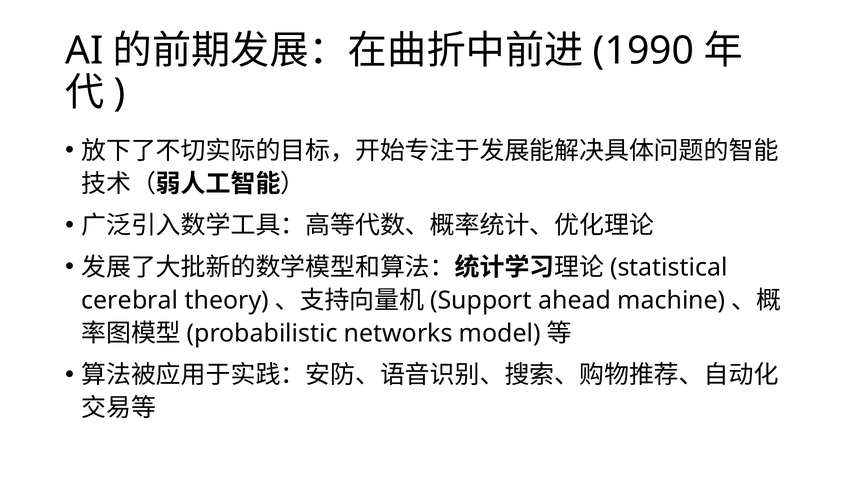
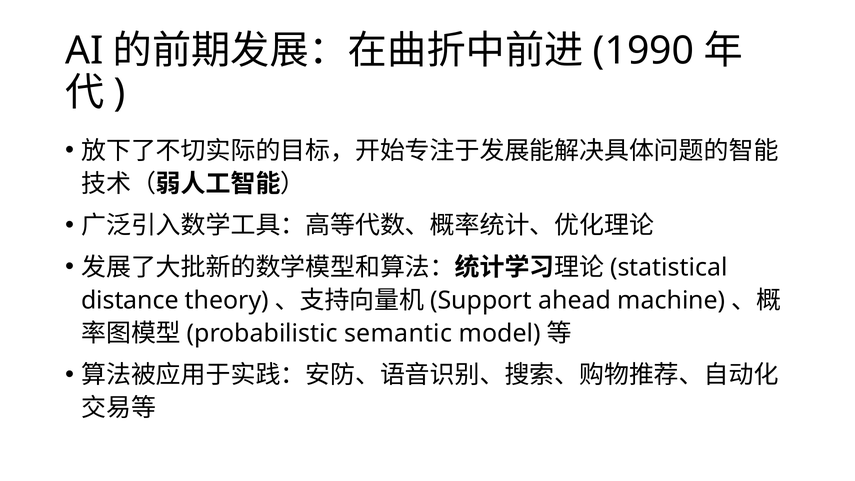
cerebral: cerebral -> distance
networks: networks -> semantic
